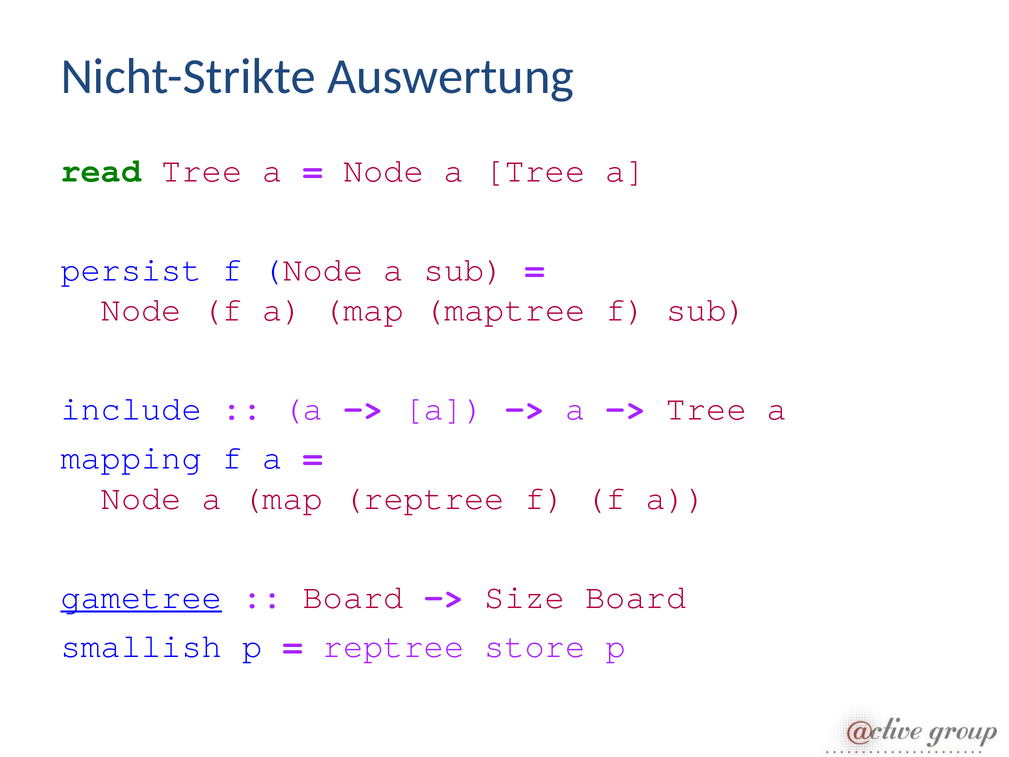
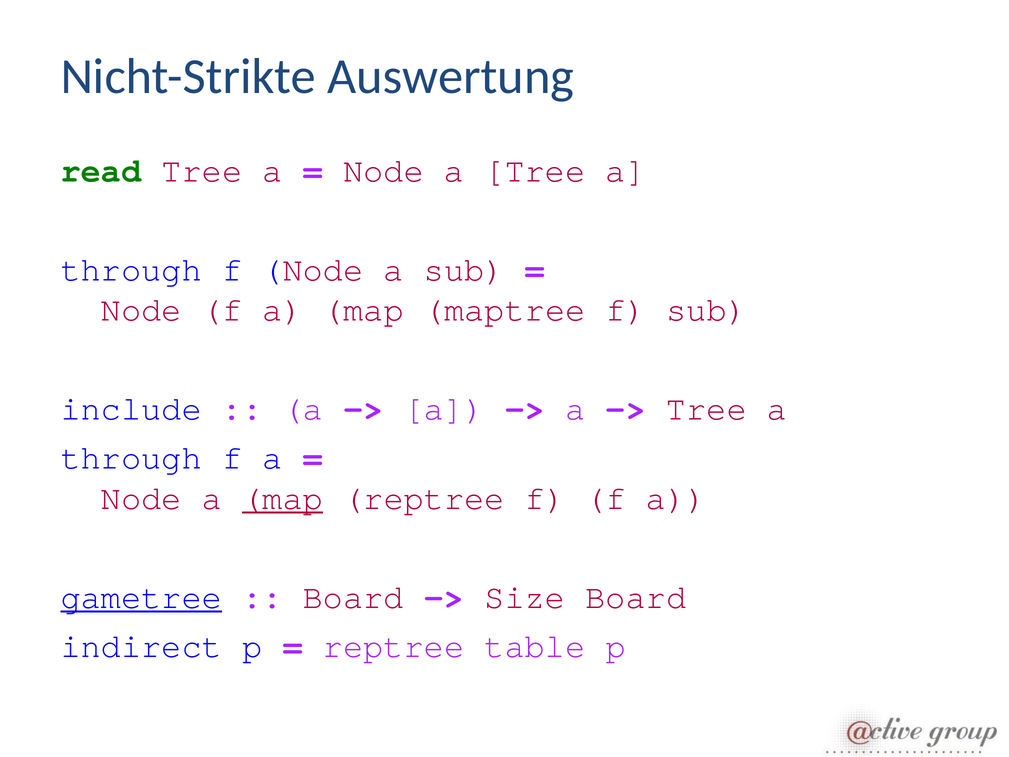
persist at (131, 269): persist -> through
mapping at (131, 458): mapping -> through
map at (283, 498) underline: none -> present
smallish: smallish -> indirect
store: store -> table
